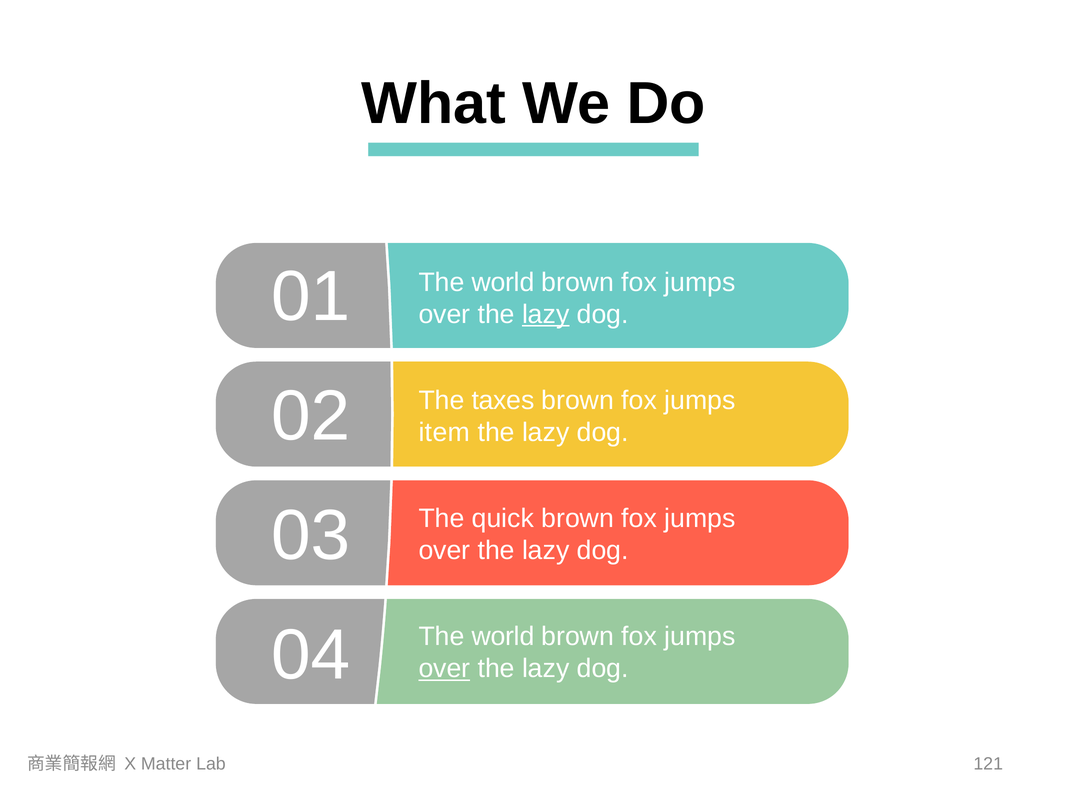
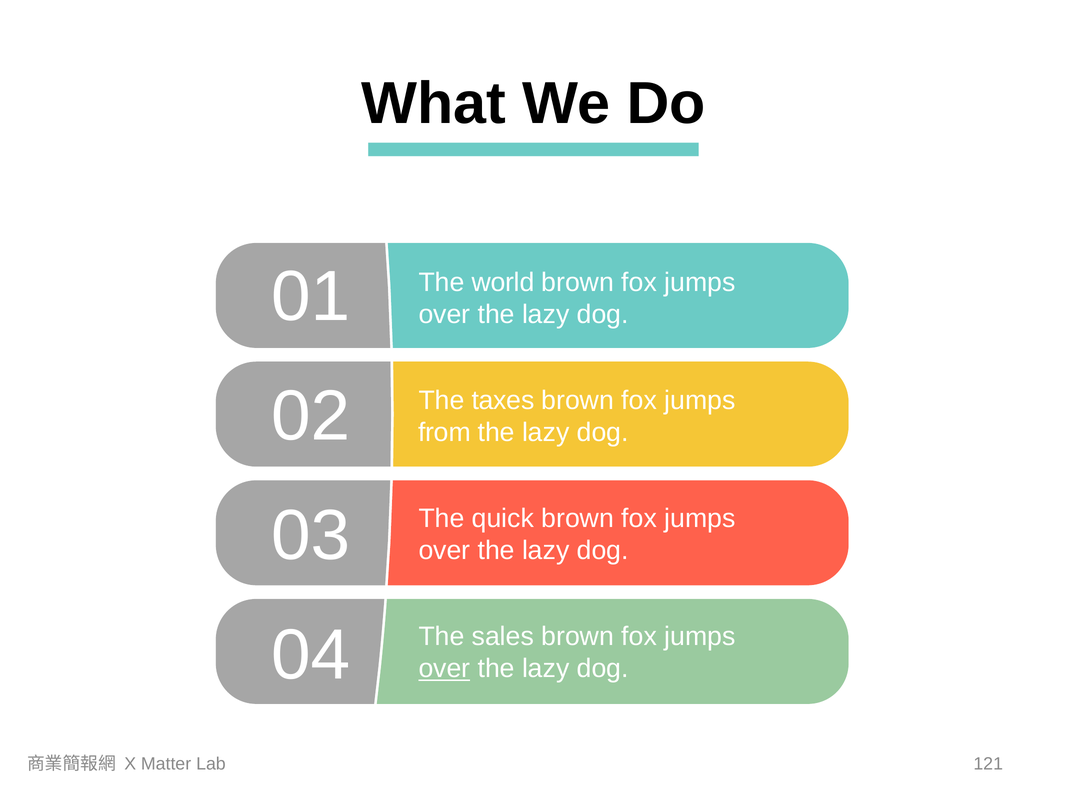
lazy at (546, 314) underline: present -> none
item: item -> from
world at (503, 637): world -> sales
